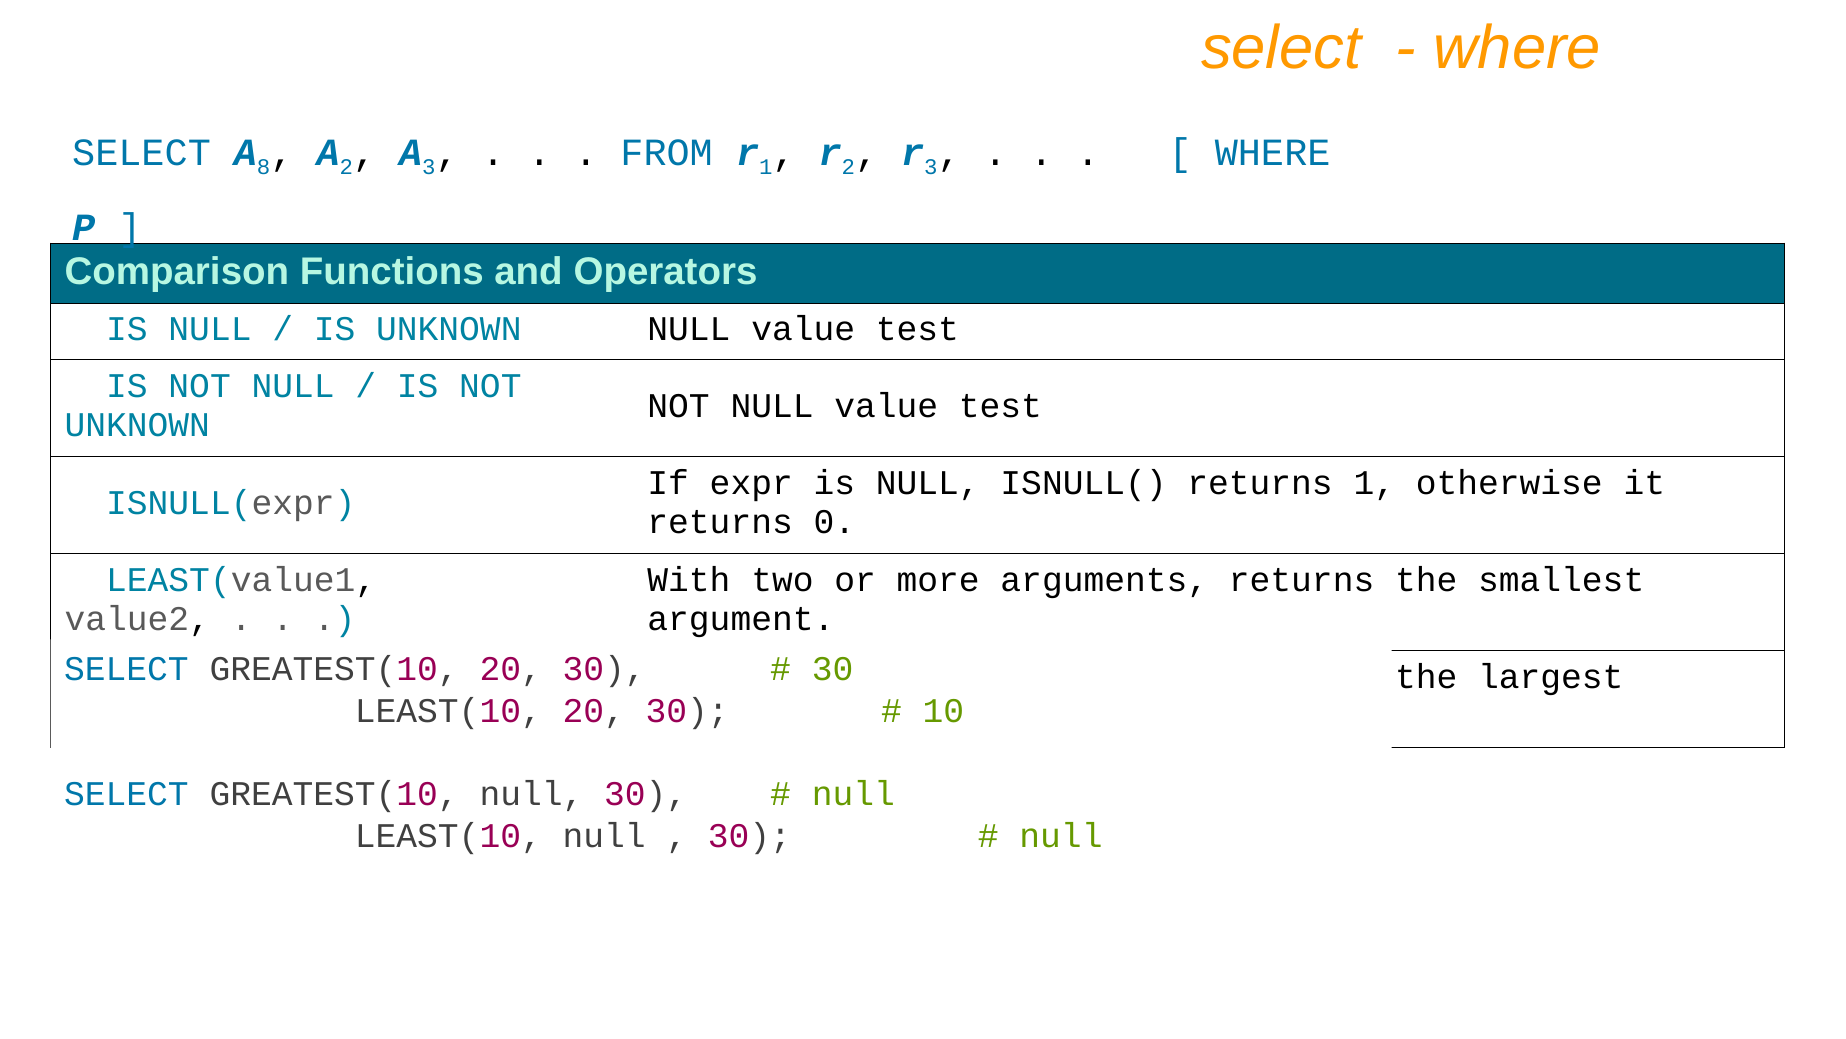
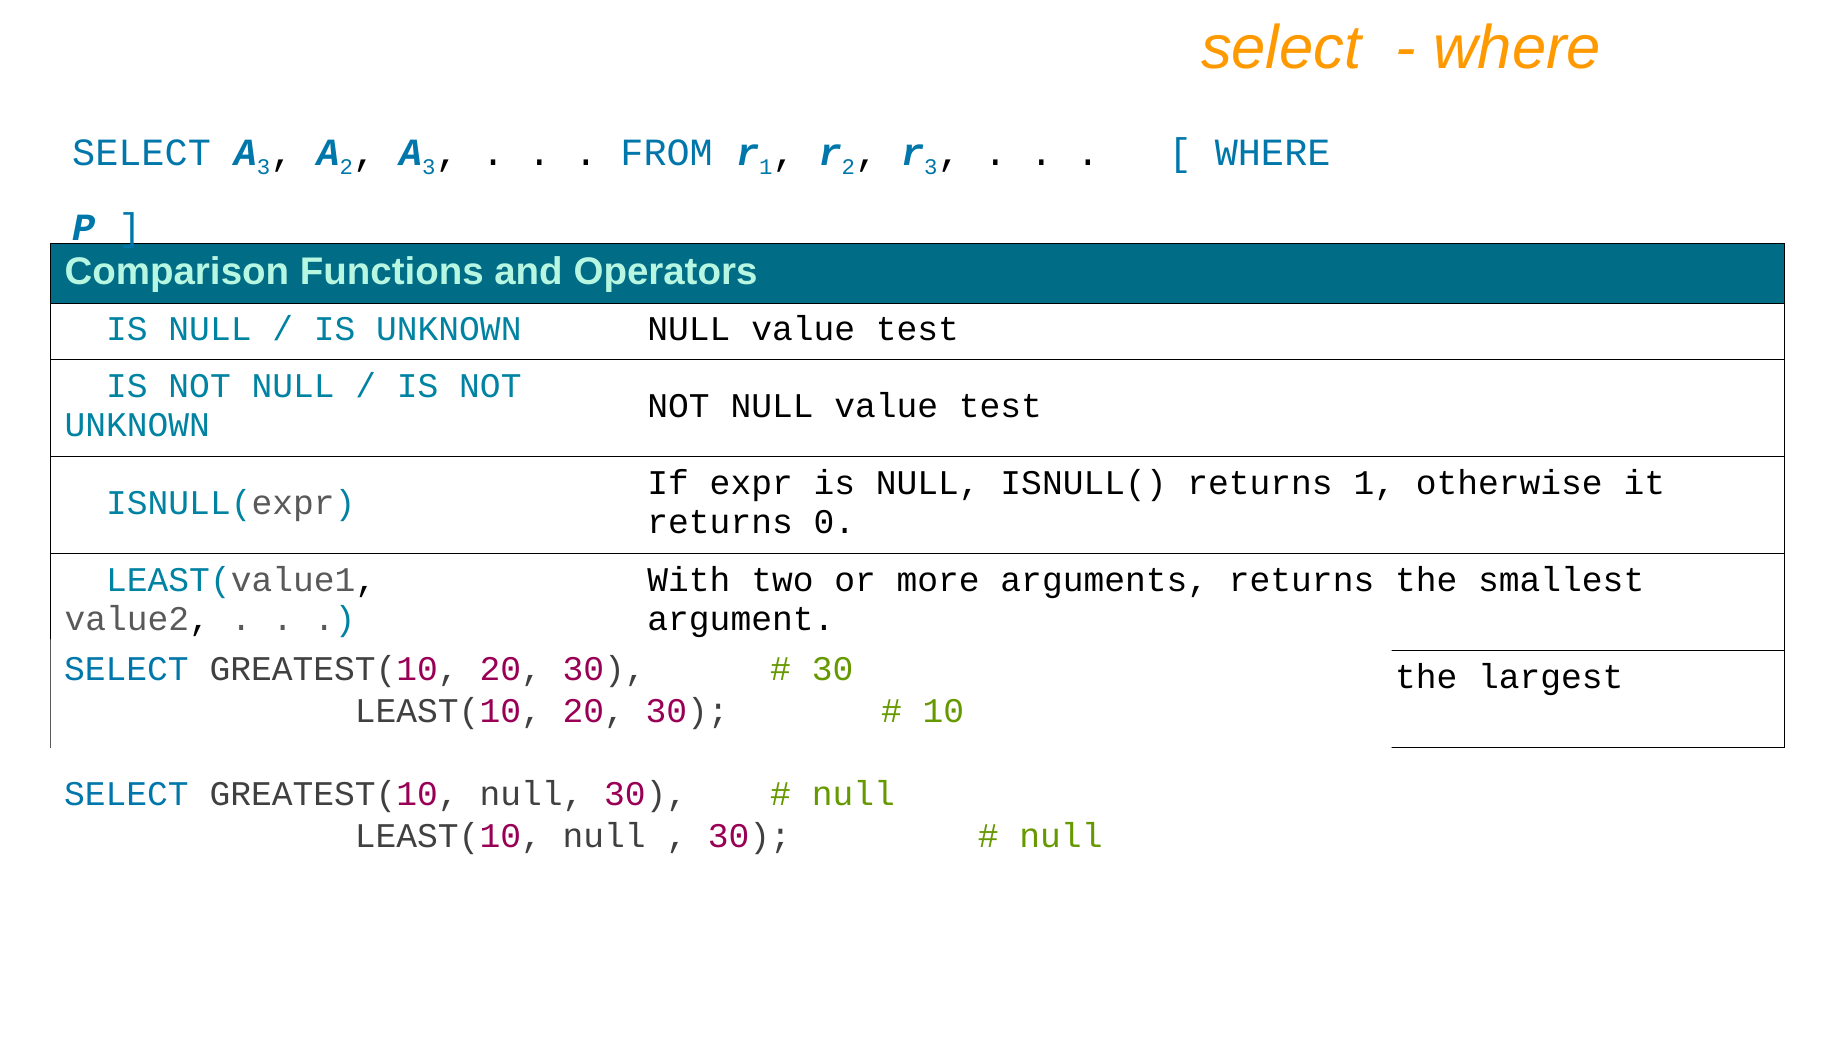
8 at (264, 167): 8 -> 3
